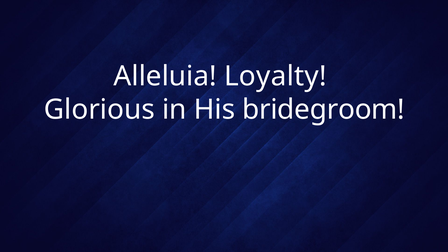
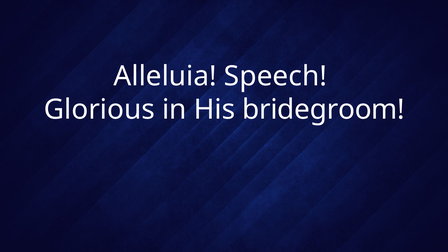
Loyalty: Loyalty -> Speech
